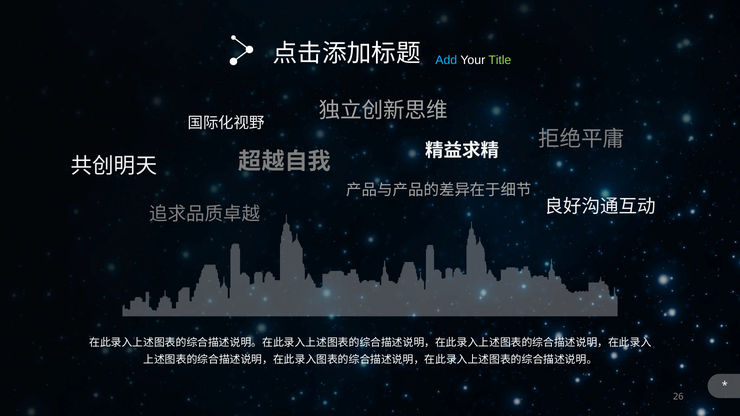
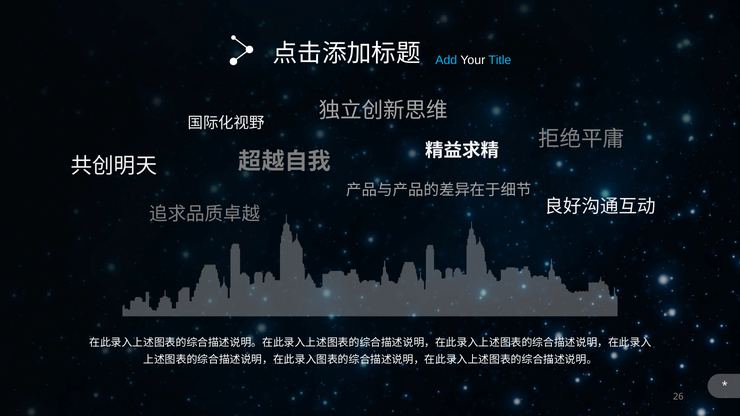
Title colour: light green -> light blue
